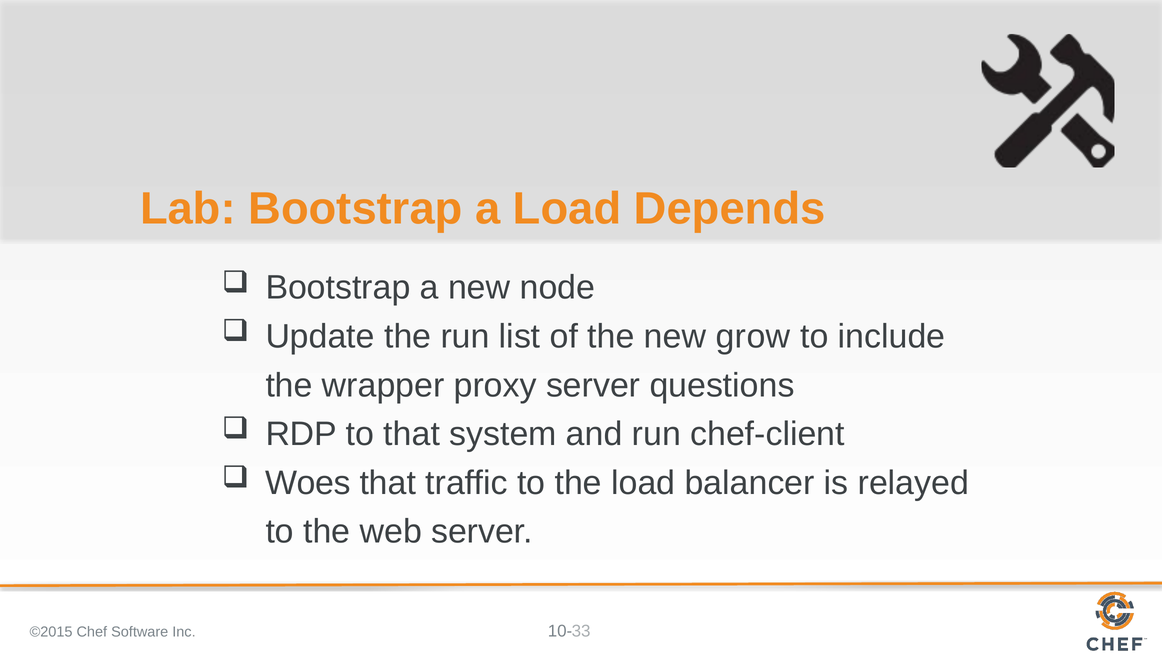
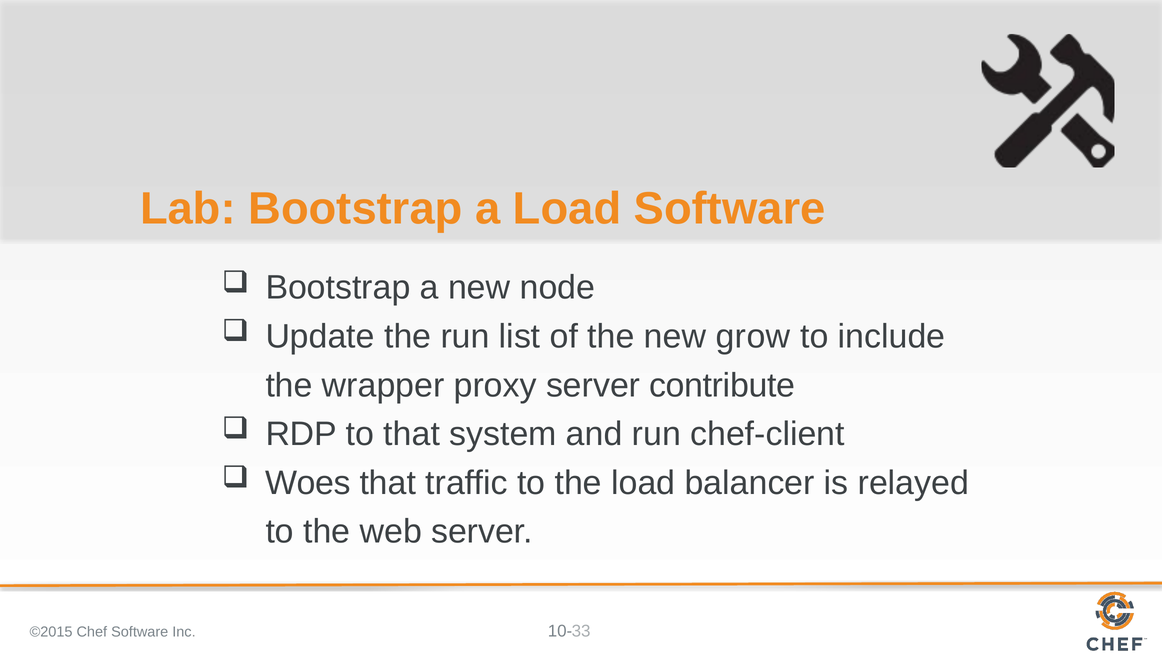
Load Depends: Depends -> Software
questions: questions -> contribute
